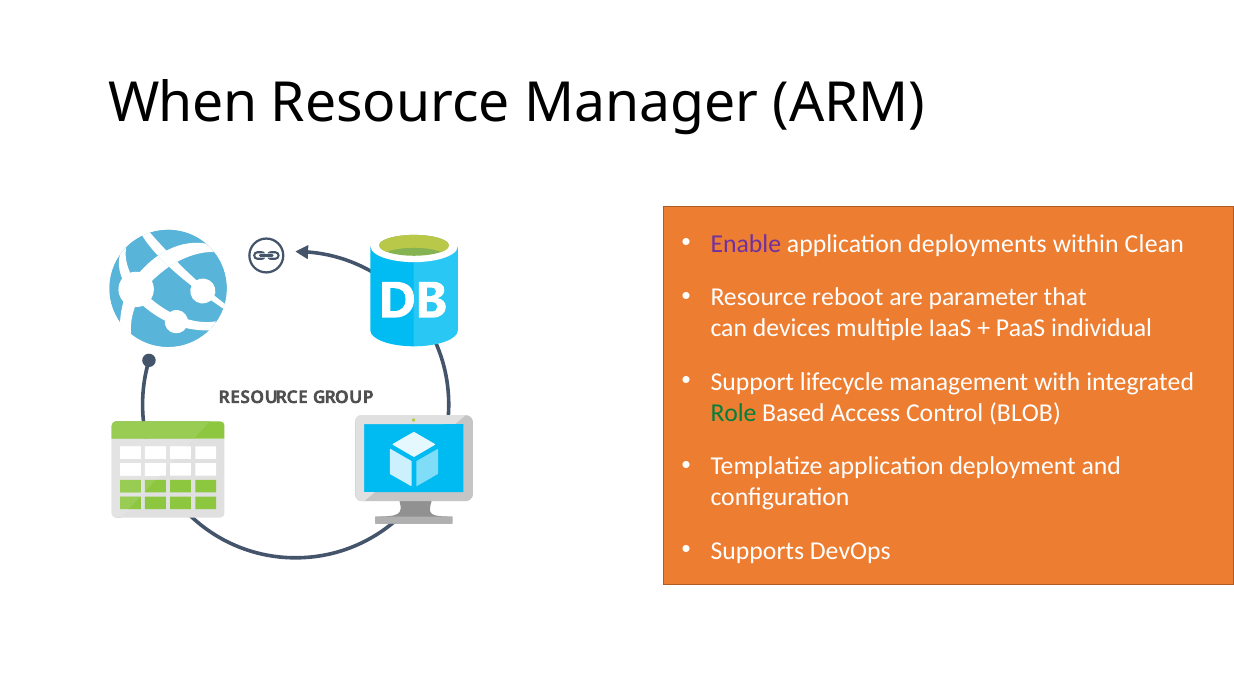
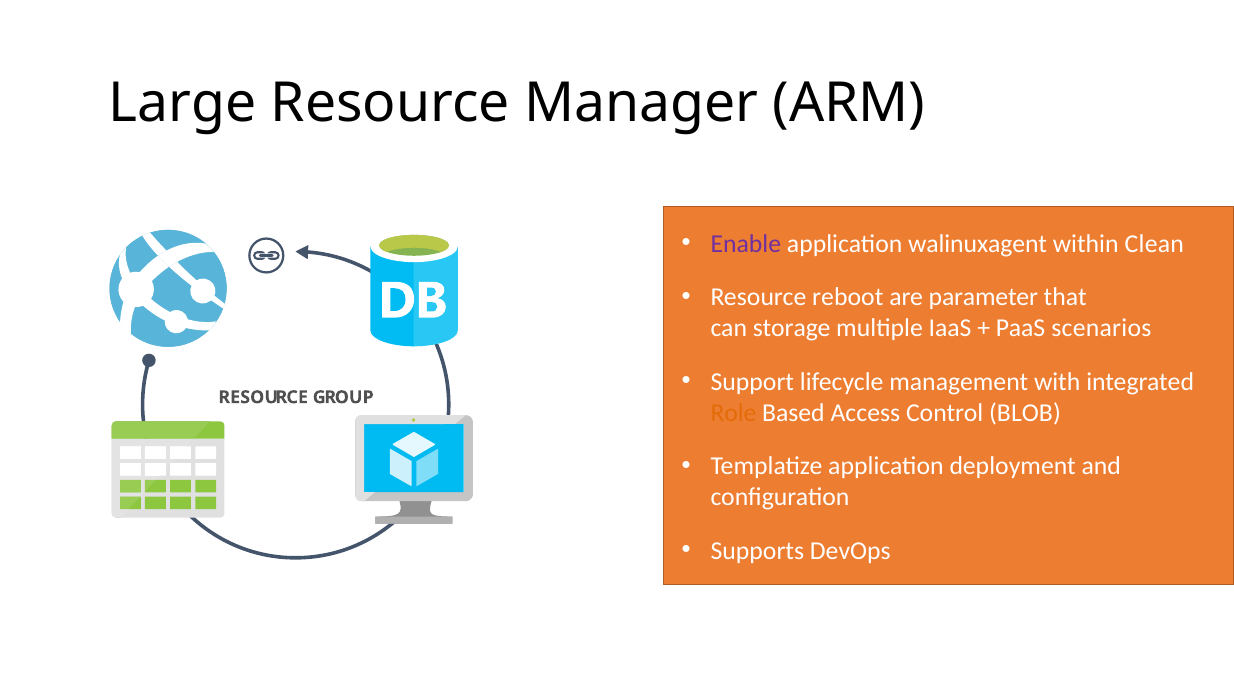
When: When -> Large
deployments: deployments -> walinuxagent
devices: devices -> storage
individual: individual -> scenarios
Role colour: green -> orange
